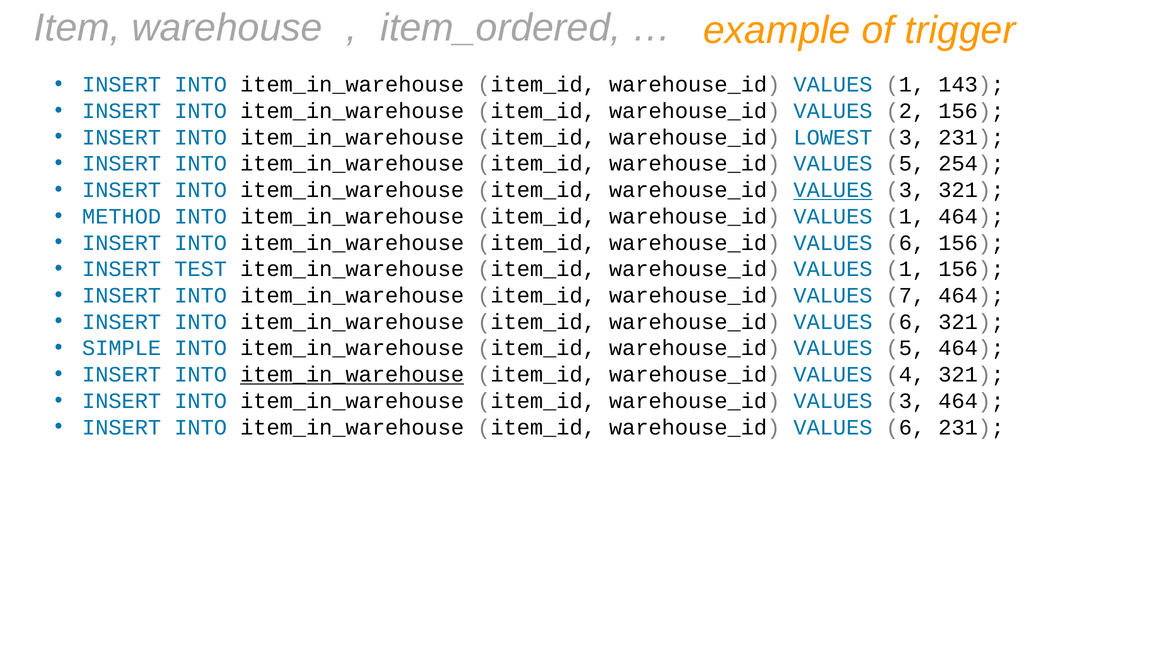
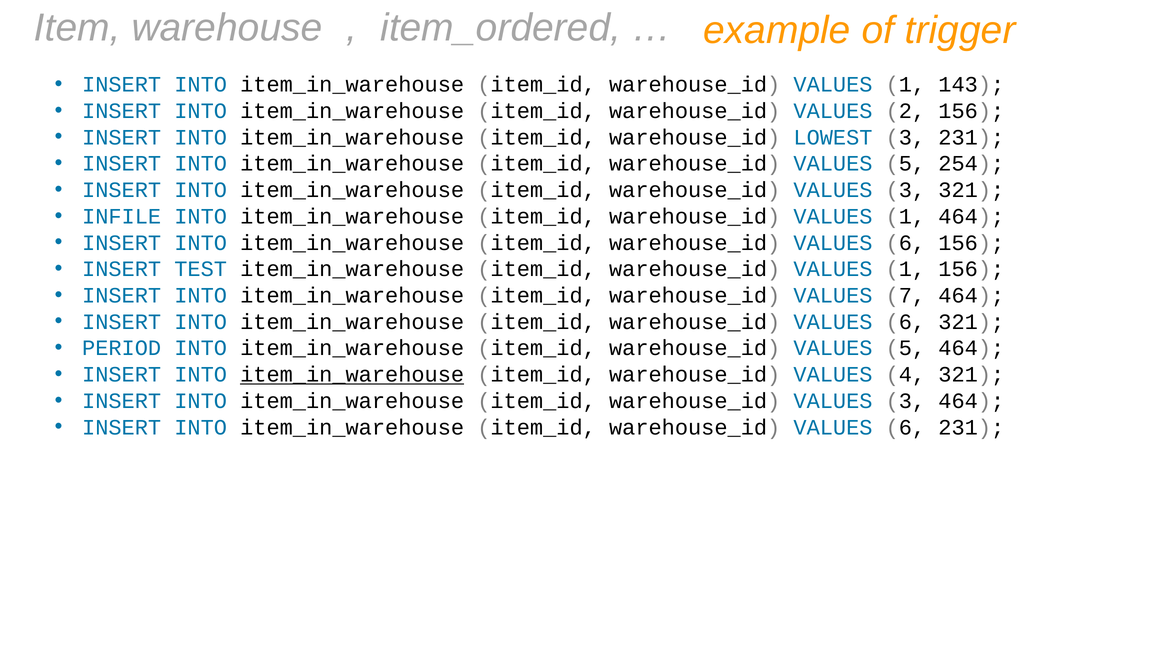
VALUES at (833, 190) underline: present -> none
METHOD: METHOD -> INFILE
SIMPLE: SIMPLE -> PERIOD
